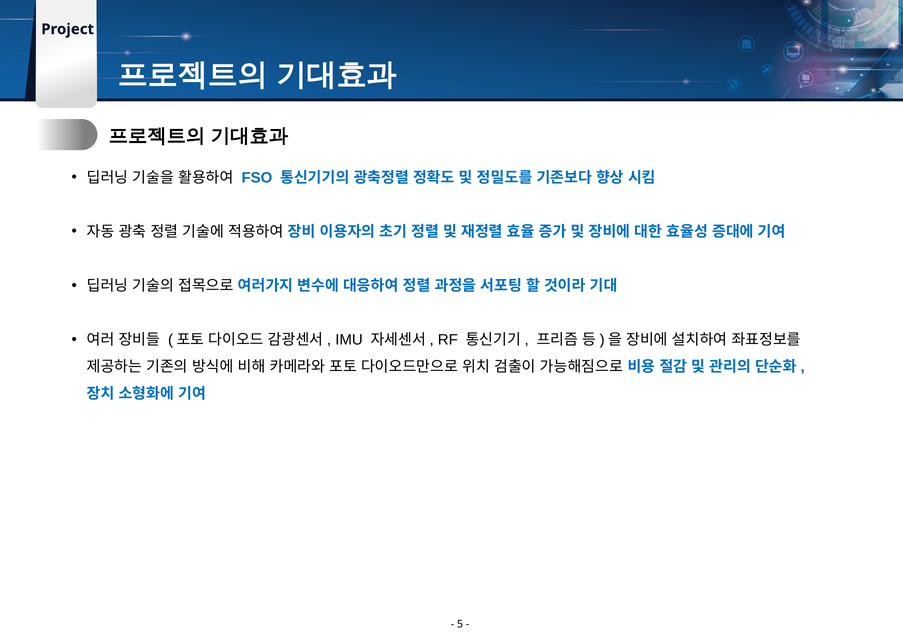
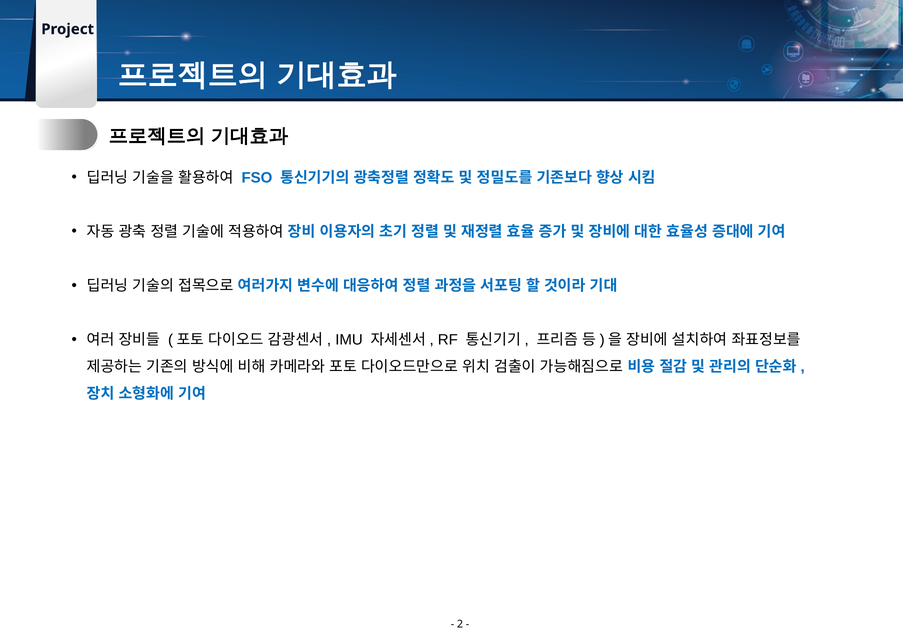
5: 5 -> 2
